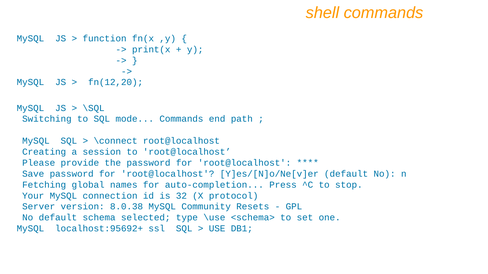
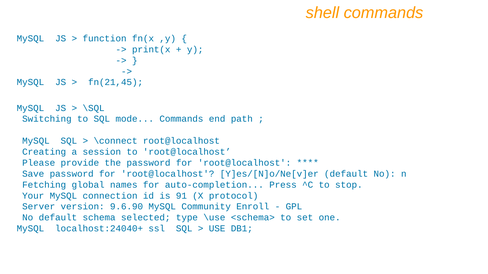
fn(12,20: fn(12,20 -> fn(21,45
32: 32 -> 91
8.0.38: 8.0.38 -> 9.6.90
Resets: Resets -> Enroll
localhost:95692+: localhost:95692+ -> localhost:24040+
